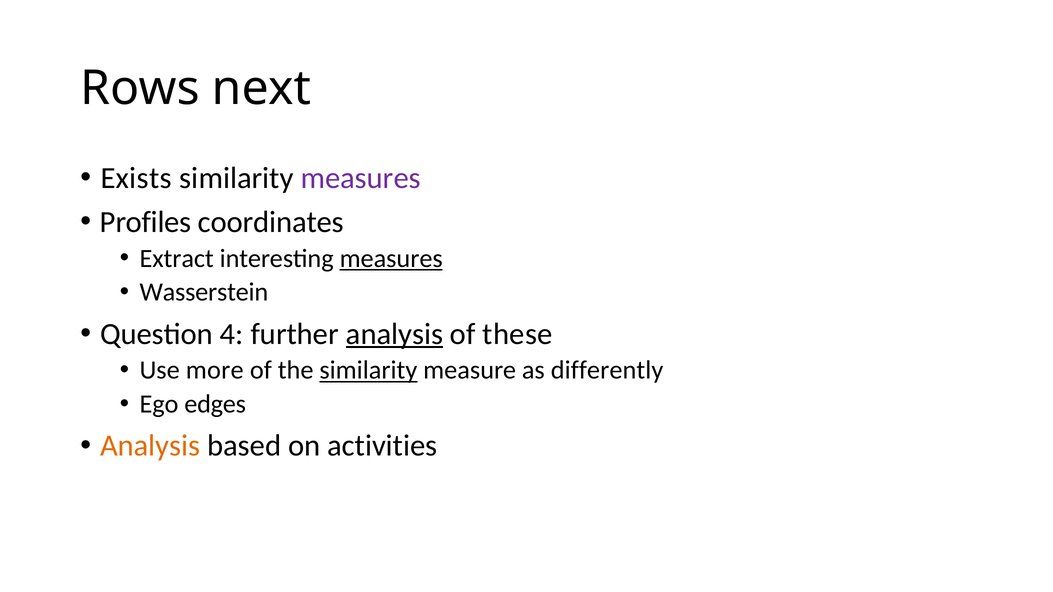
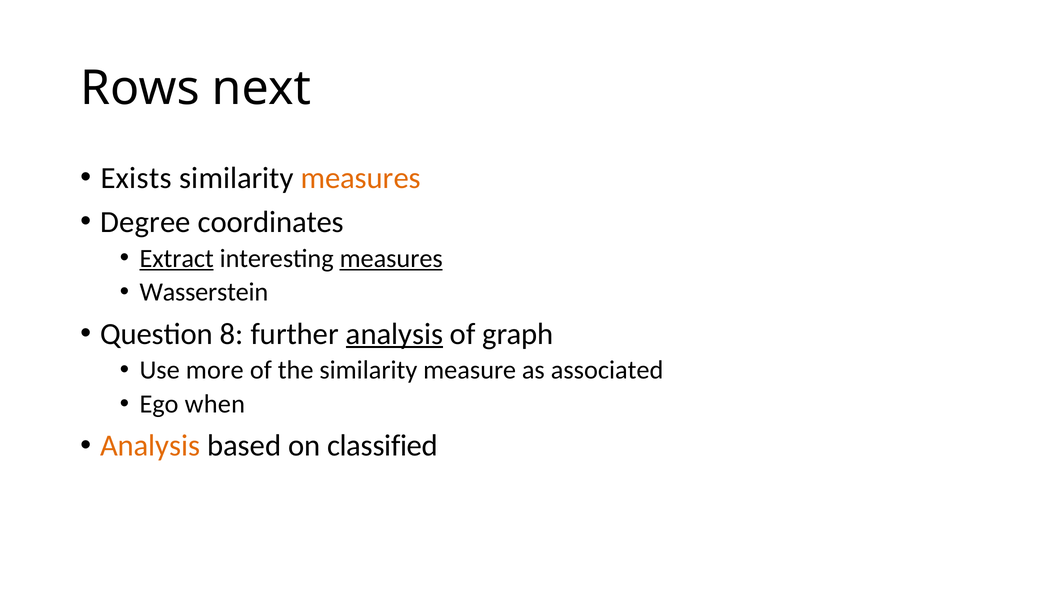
measures at (361, 178) colour: purple -> orange
Profiles: Profiles -> Degree
Extract underline: none -> present
4: 4 -> 8
these: these -> graph
similarity at (368, 370) underline: present -> none
differently: differently -> associated
edges: edges -> when
activities: activities -> classified
